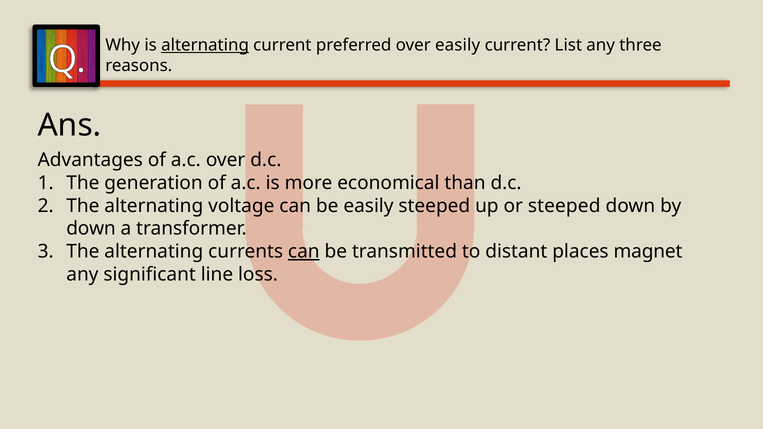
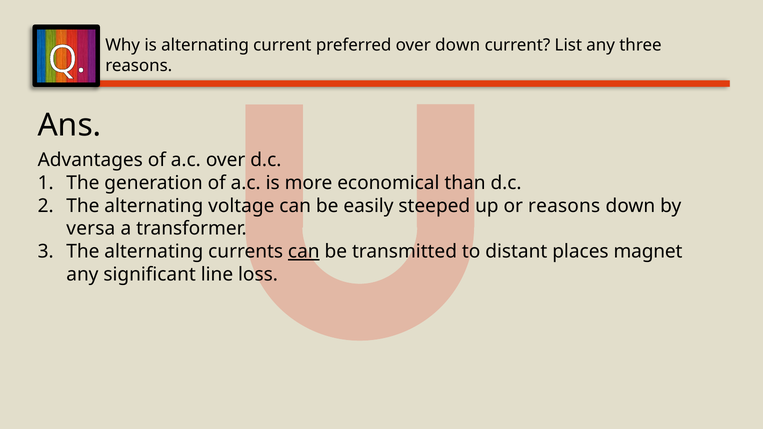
alternating at (205, 45) underline: present -> none
over easily: easily -> down
or steeped: steeped -> reasons
down at (91, 229): down -> versa
